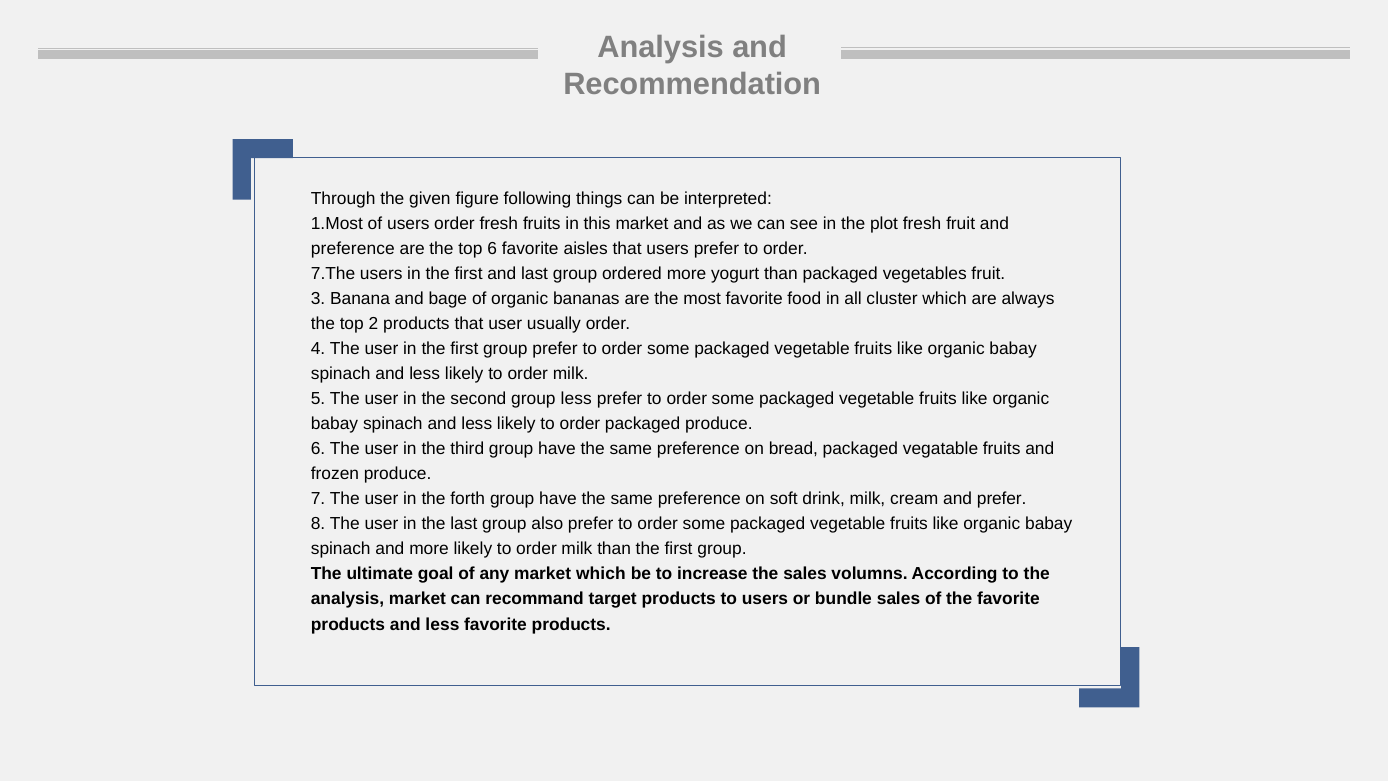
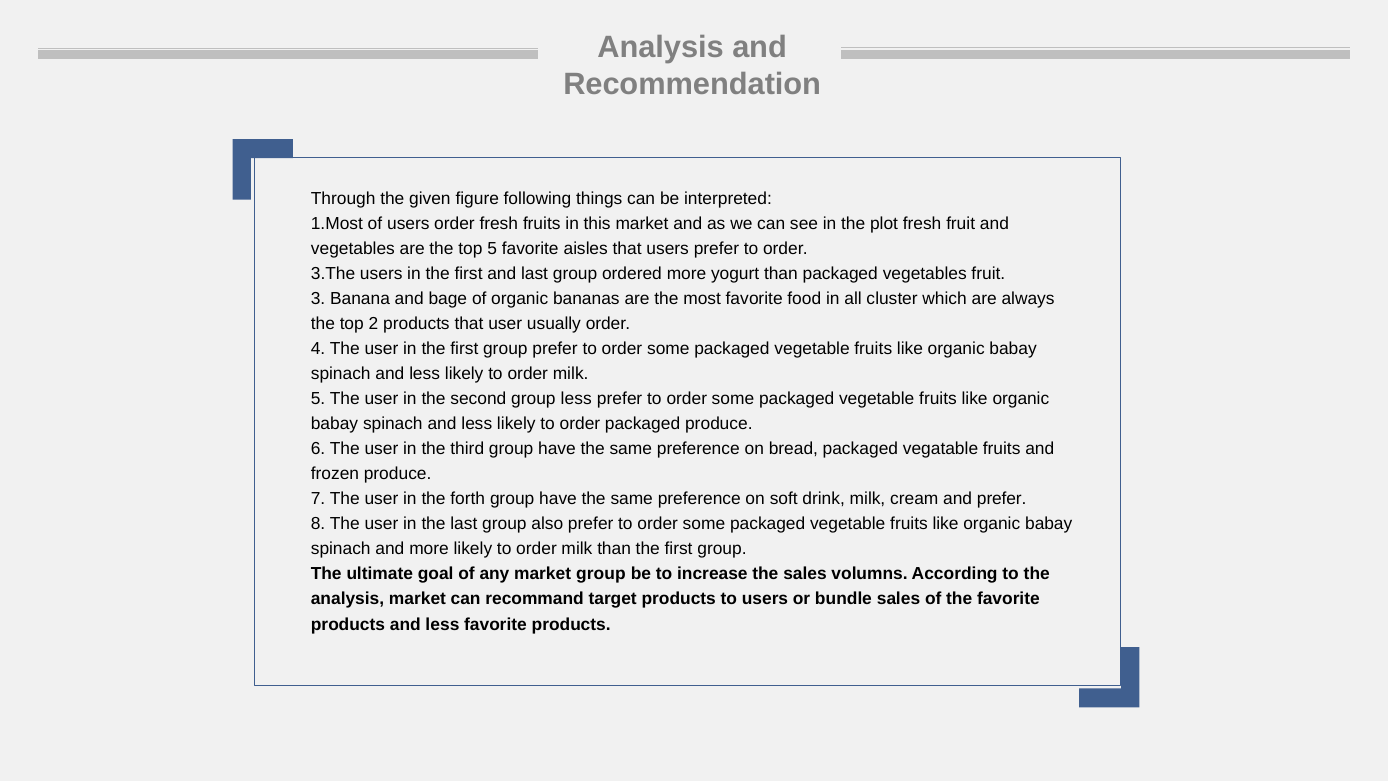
preference at (353, 249): preference -> vegetables
top 6: 6 -> 5
7.The: 7.The -> 3.The
market which: which -> group
